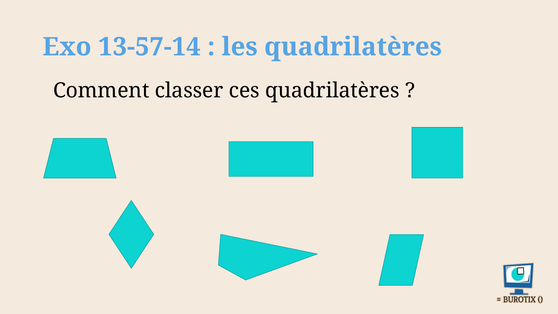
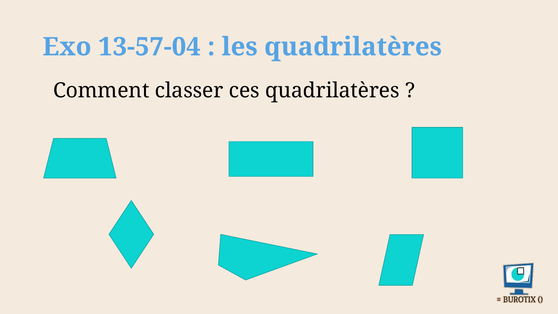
13-57-14: 13-57-14 -> 13-57-04
